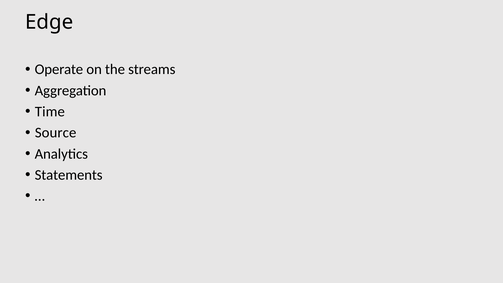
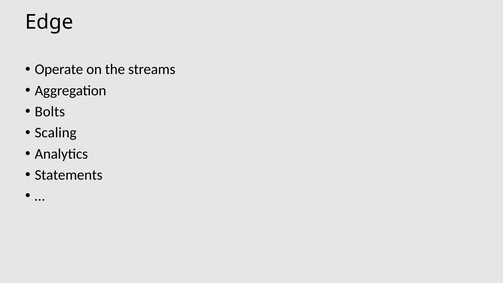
Time: Time -> Bolts
Source: Source -> Scaling
